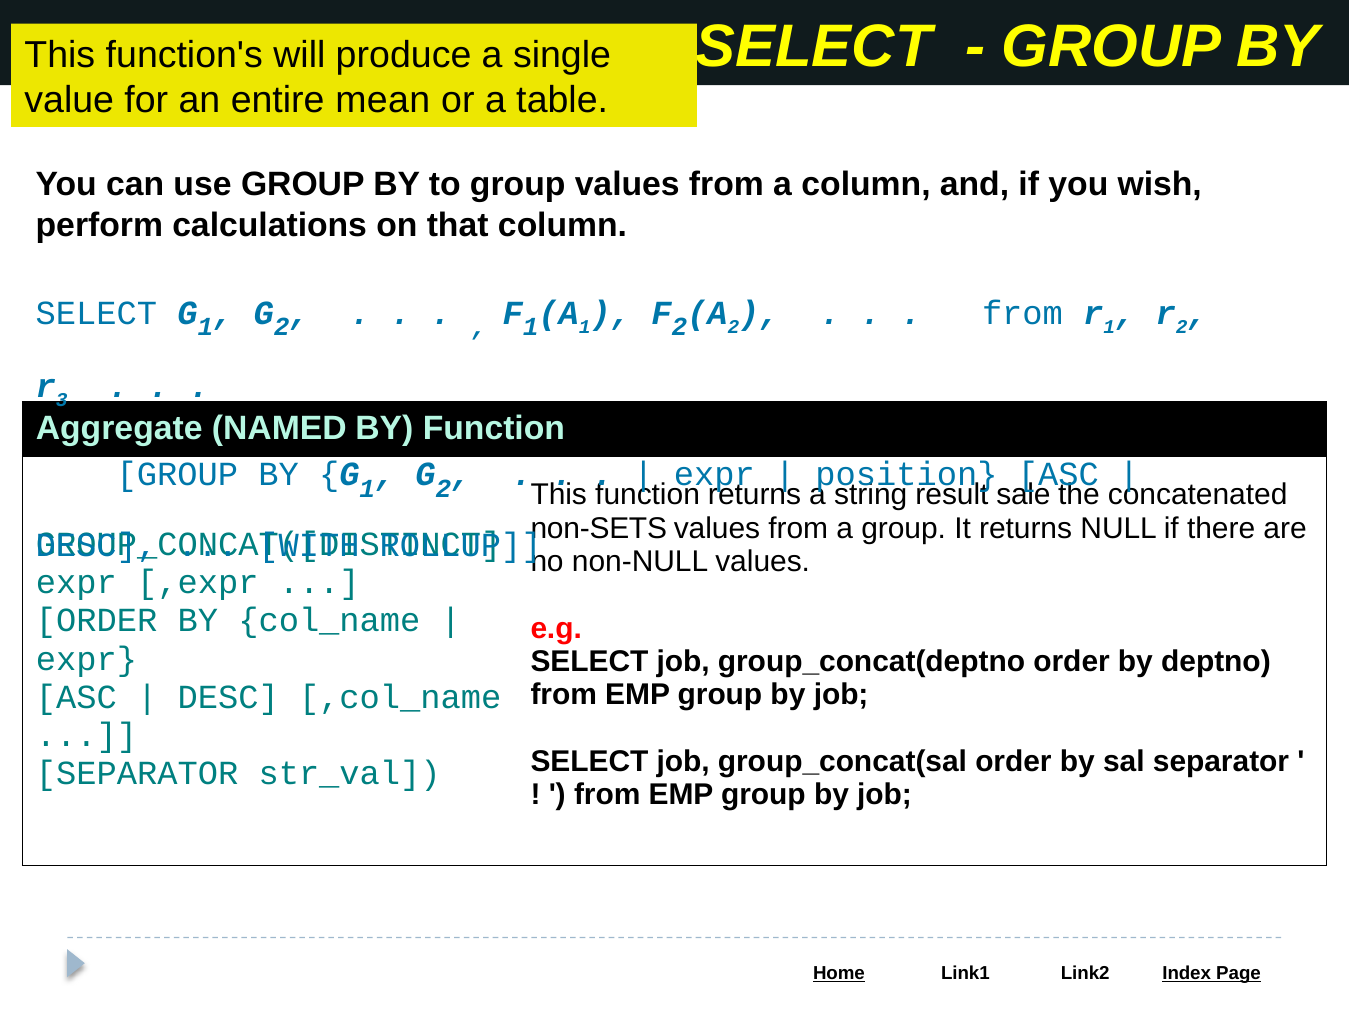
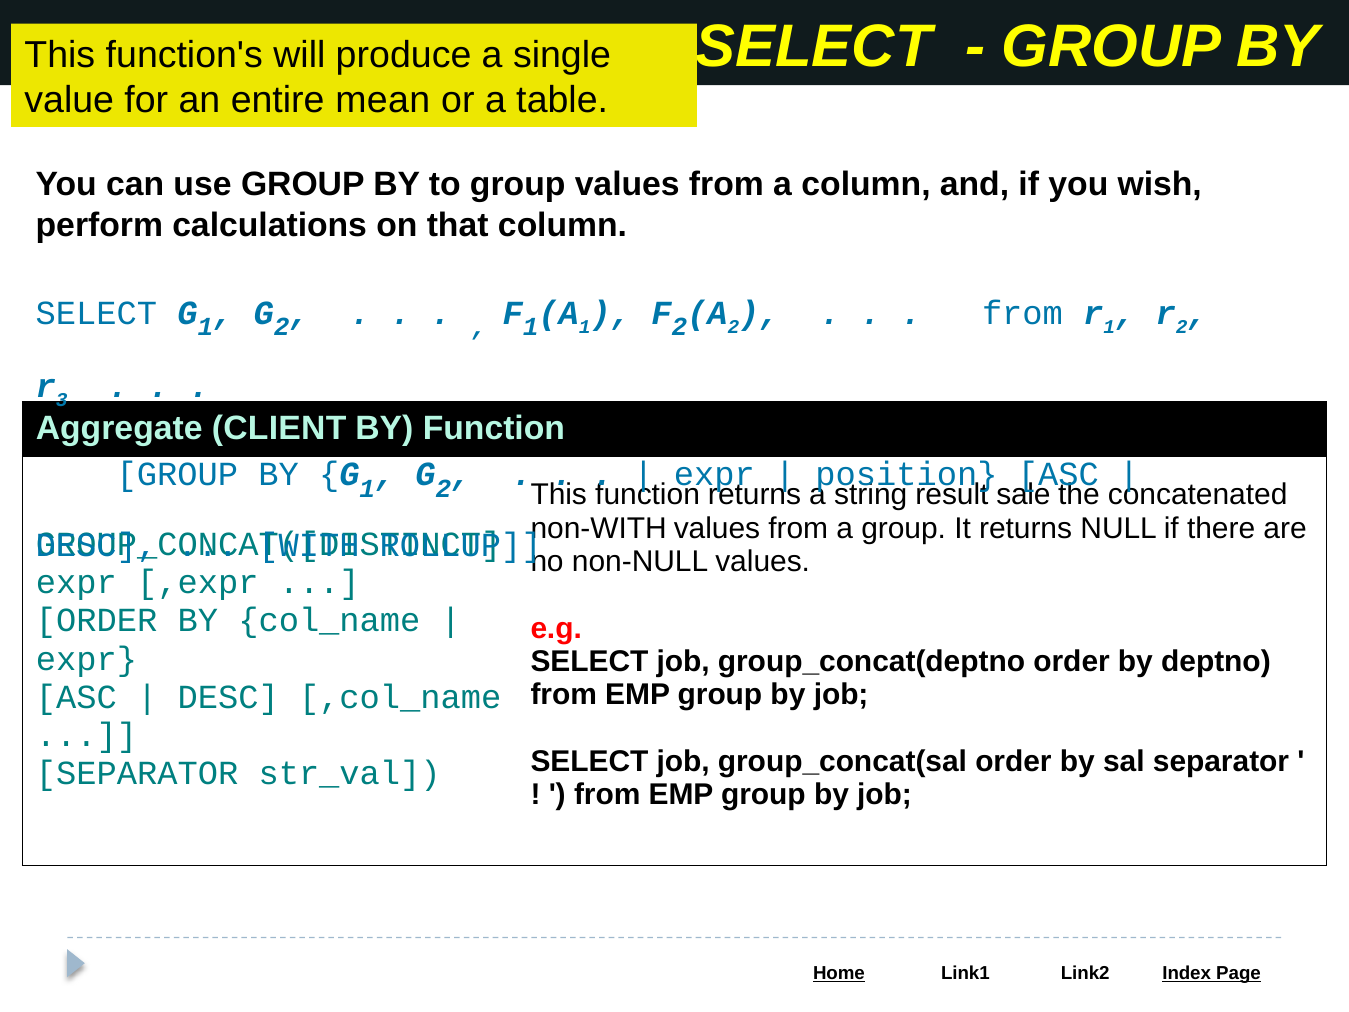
NAMED: NAMED -> CLIENT
non-SETS: non-SETS -> non-WITH
